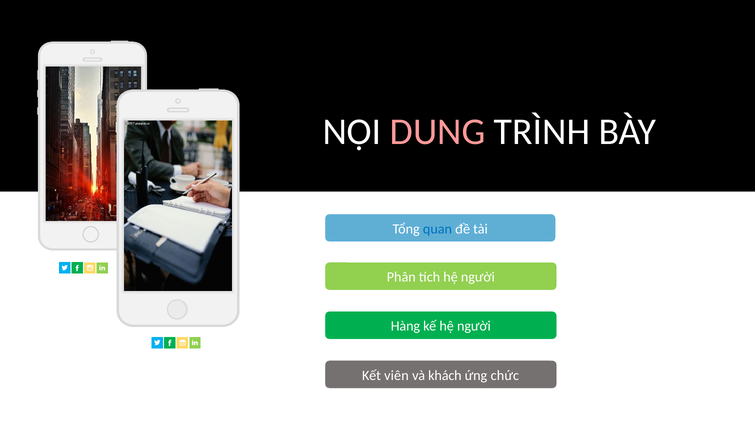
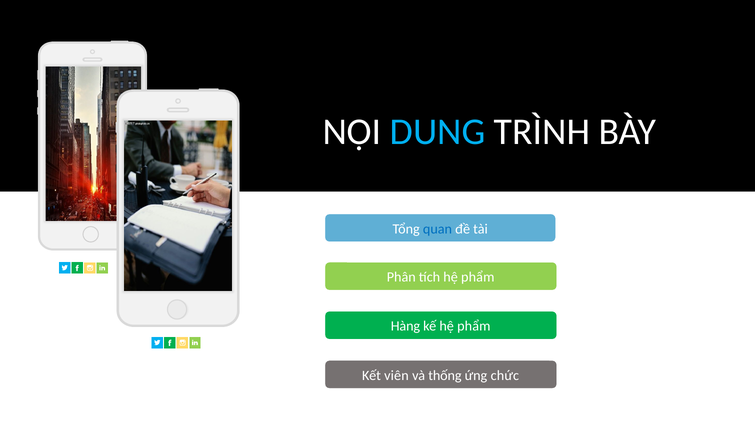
DUNG colour: pink -> light blue
tích hệ người: người -> phẩm
kế hệ người: người -> phẩm
khách: khách -> thống
